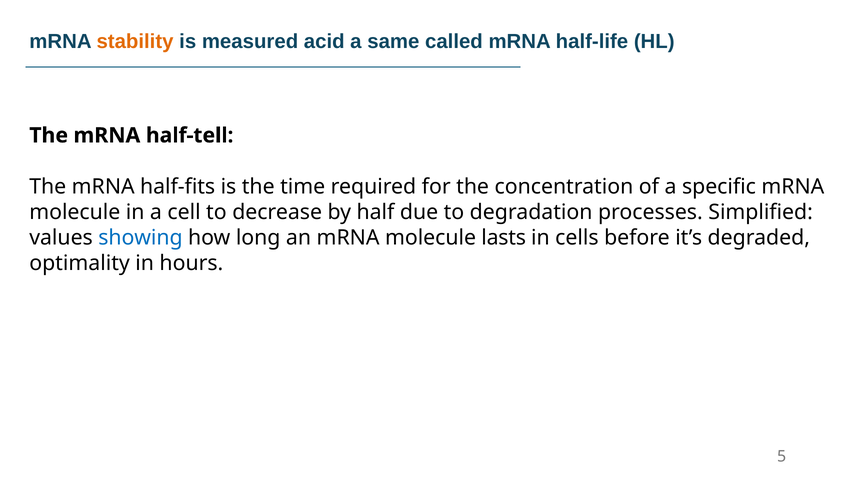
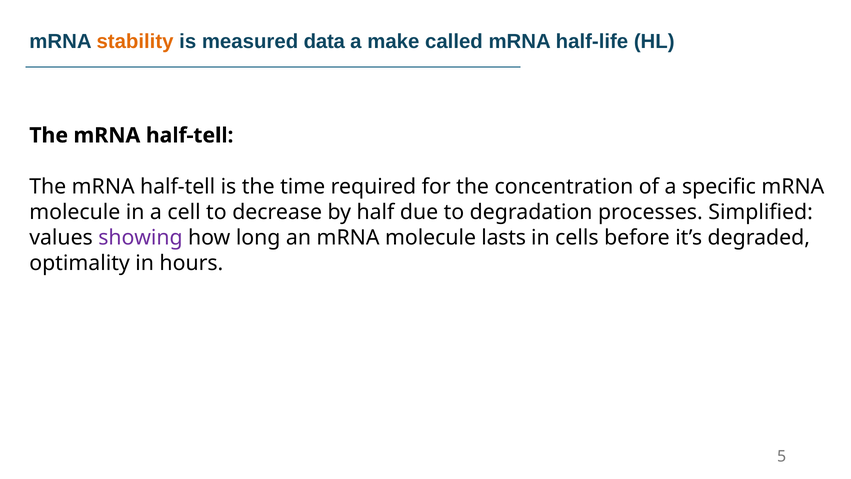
acid: acid -> data
same: same -> make
half-fits at (178, 186): half-fits -> half-tell
showing colour: blue -> purple
